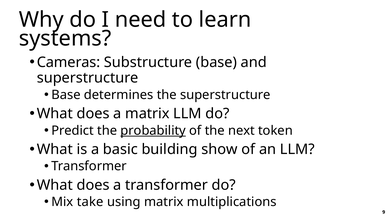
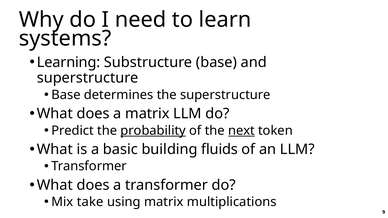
Cameras: Cameras -> Learning
next underline: none -> present
show: show -> fluids
